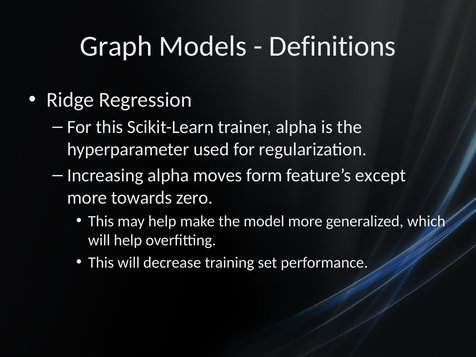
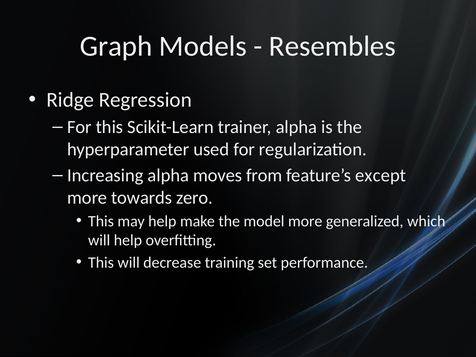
Definitions: Definitions -> Resembles
form: form -> from
